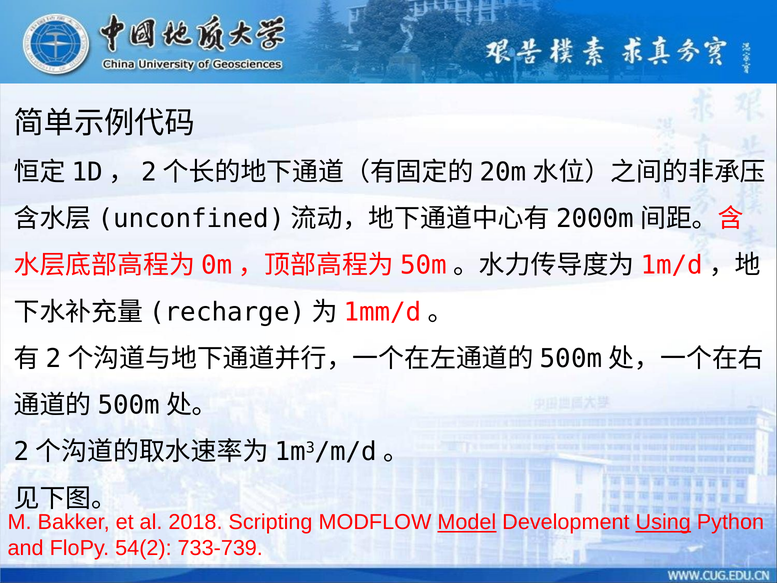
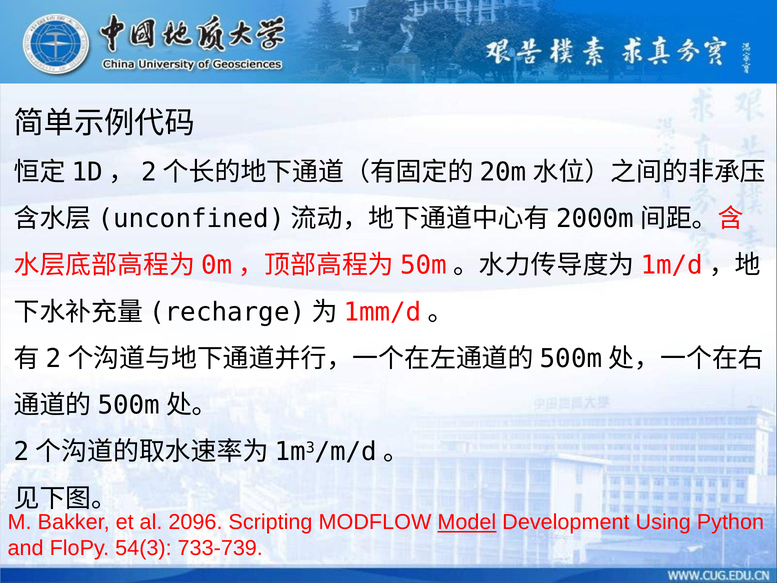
2018: 2018 -> 2096
Using underline: present -> none
54(2: 54(2 -> 54(3
